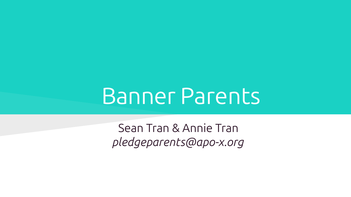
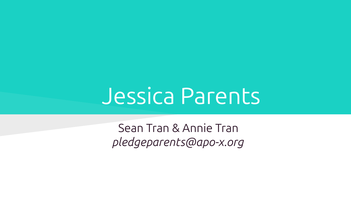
Banner: Banner -> Jessica
